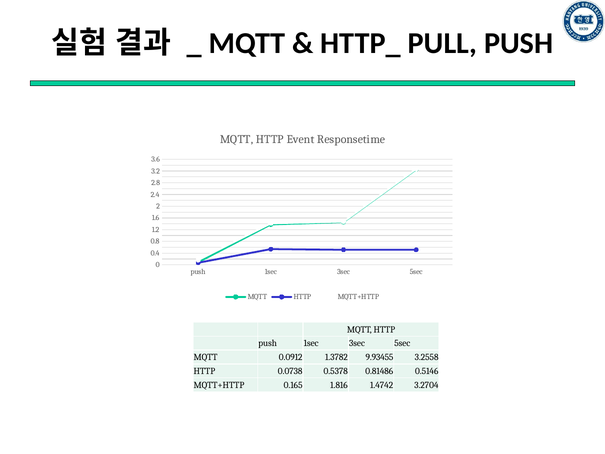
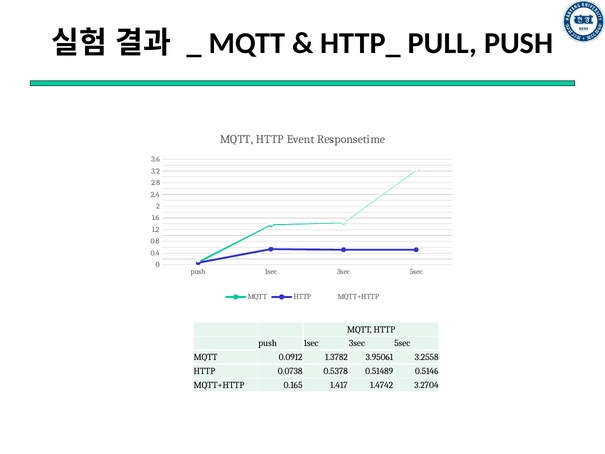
9.93455: 9.93455 -> 3.95061
0.81486: 0.81486 -> 0.51489
1.816: 1.816 -> 1.417
